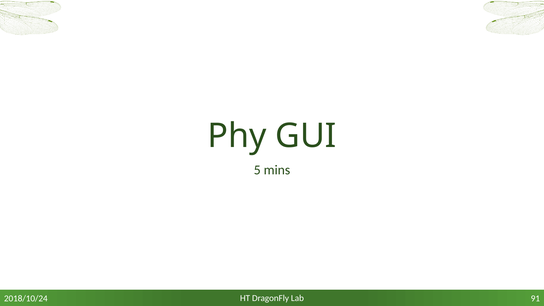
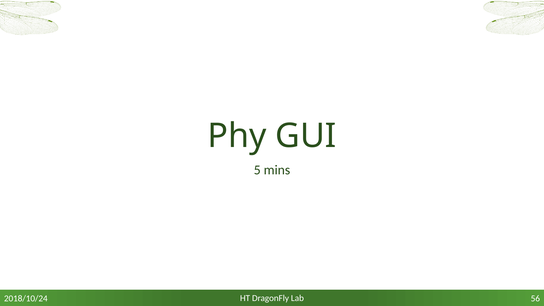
91: 91 -> 56
